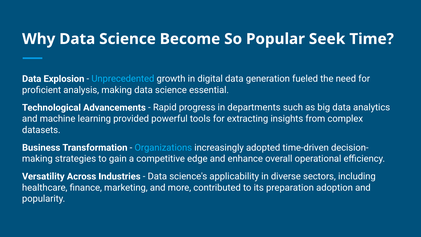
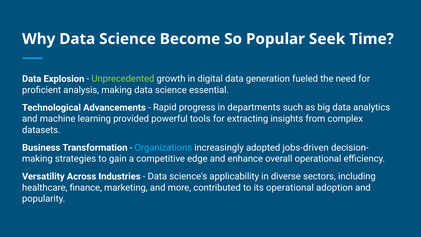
Unprecedented colour: light blue -> light green
time-driven: time-driven -> jobs-driven
its preparation: preparation -> operational
